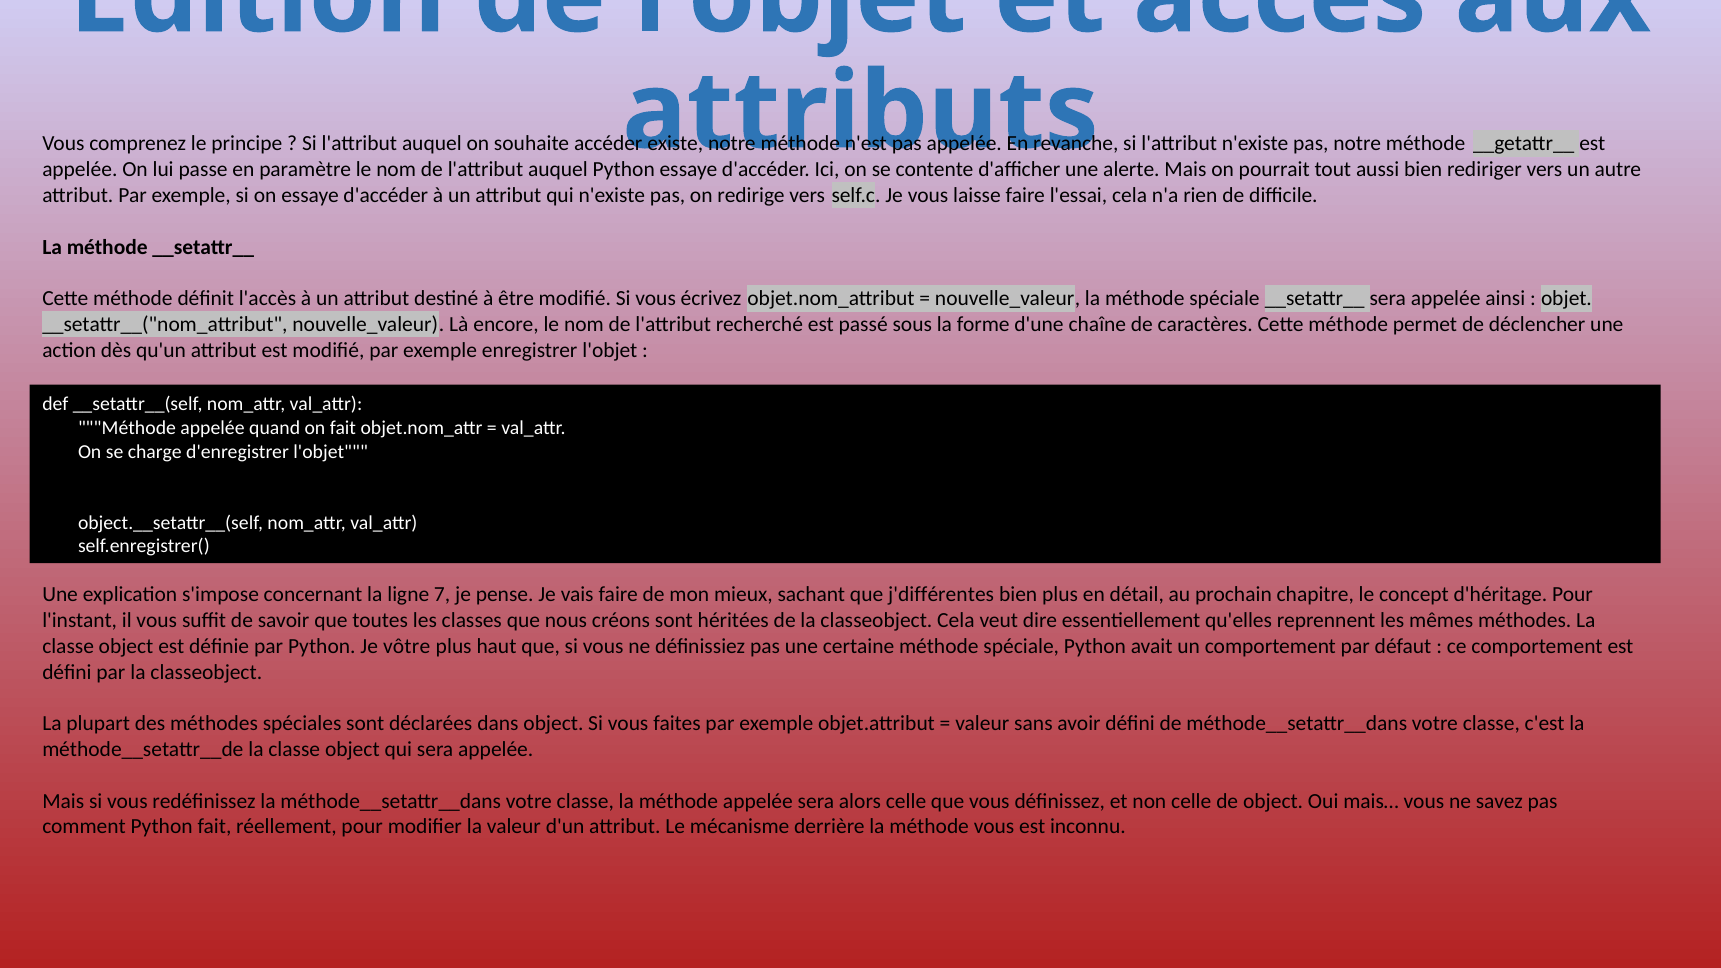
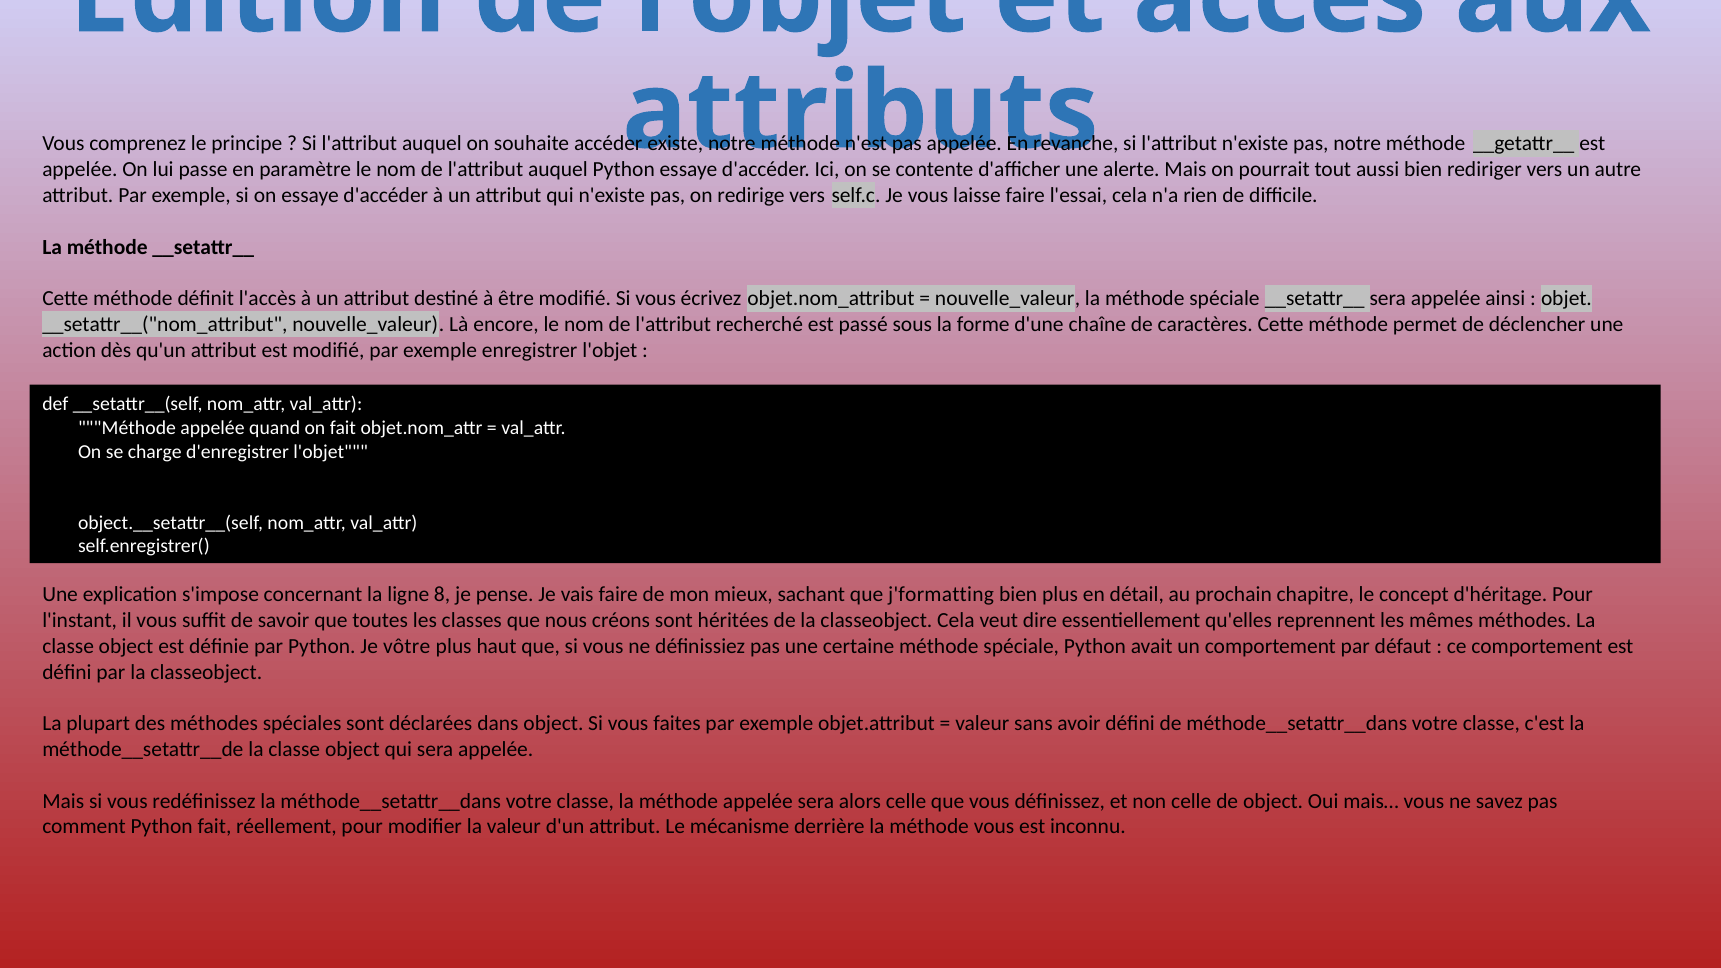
7: 7 -> 8
j'différentes: j'différentes -> j'formatting
